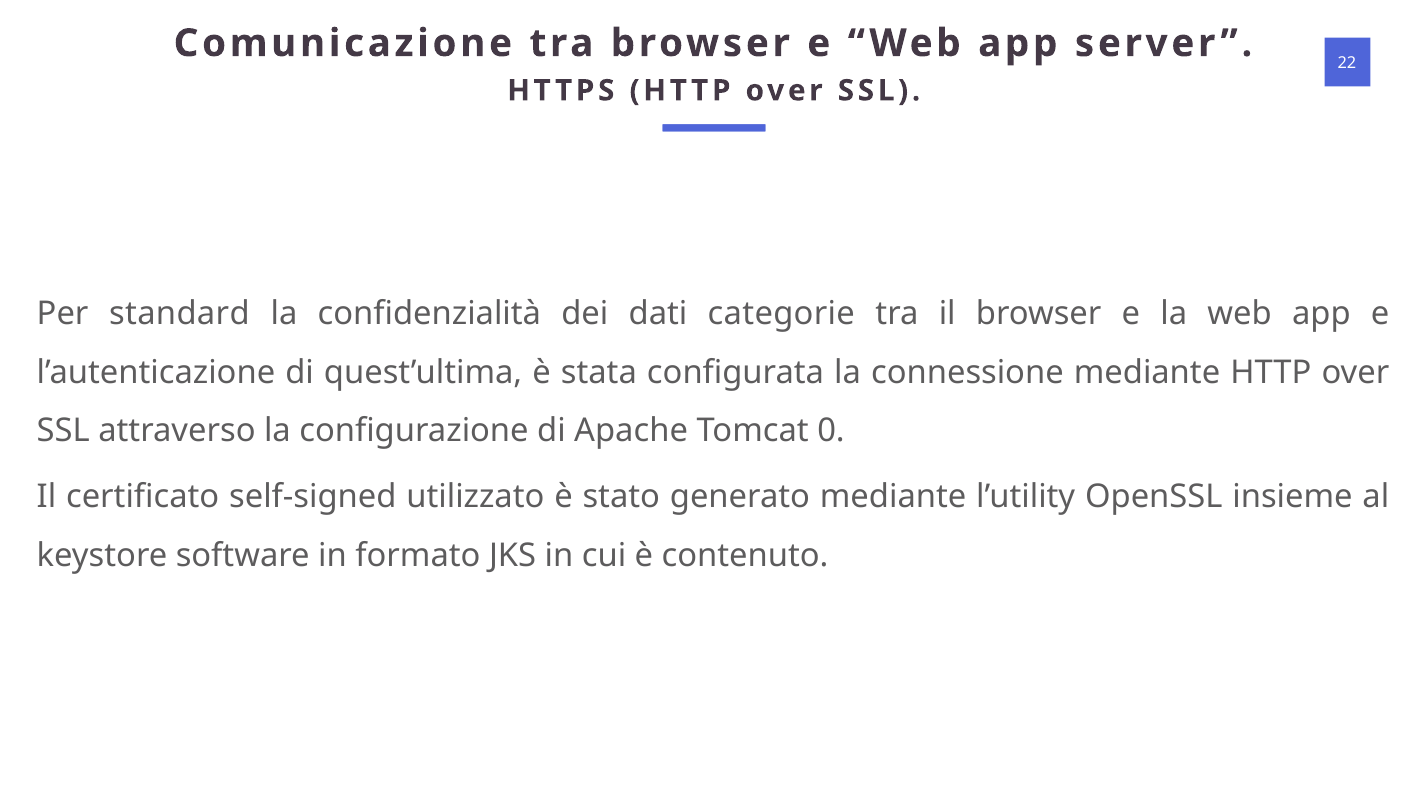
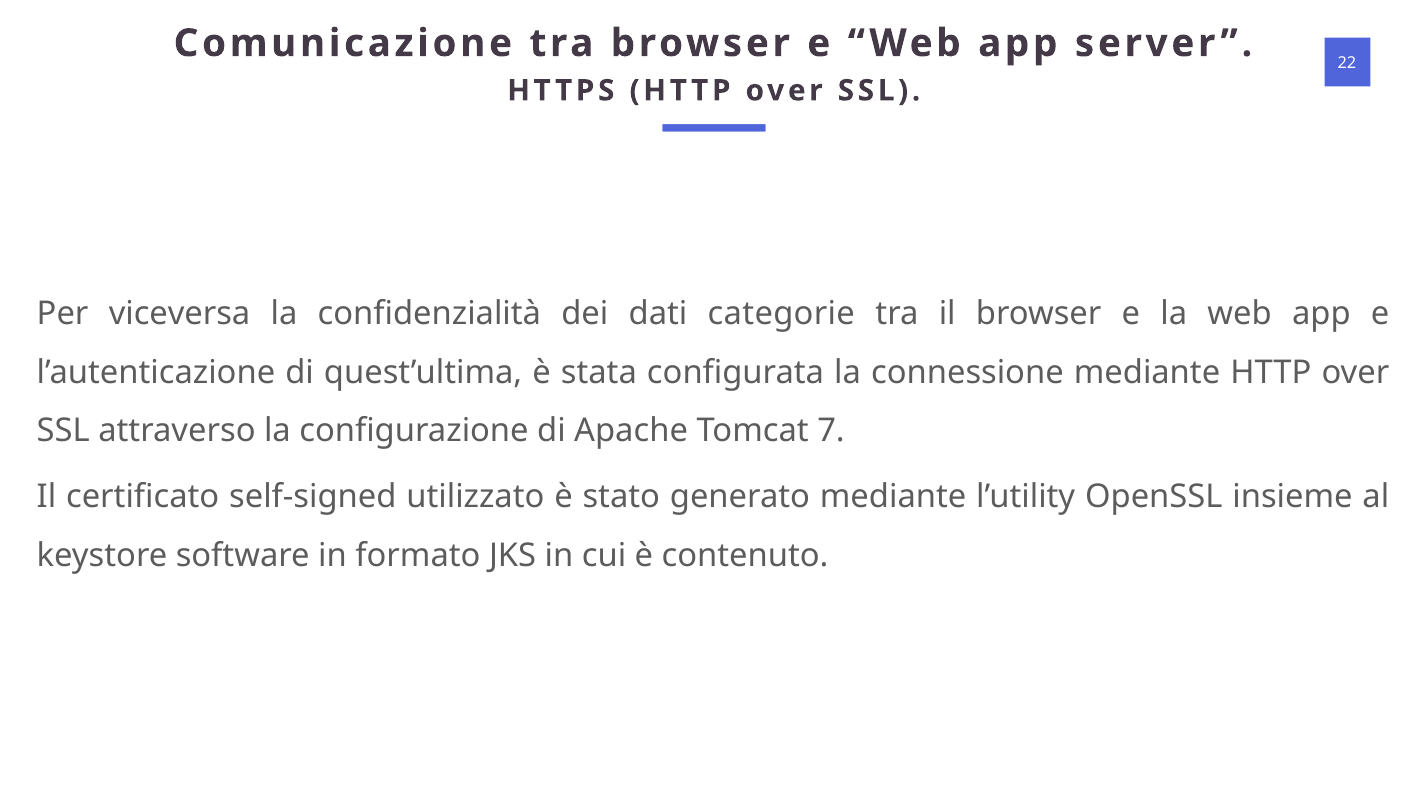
standard: standard -> viceversa
0: 0 -> 7
